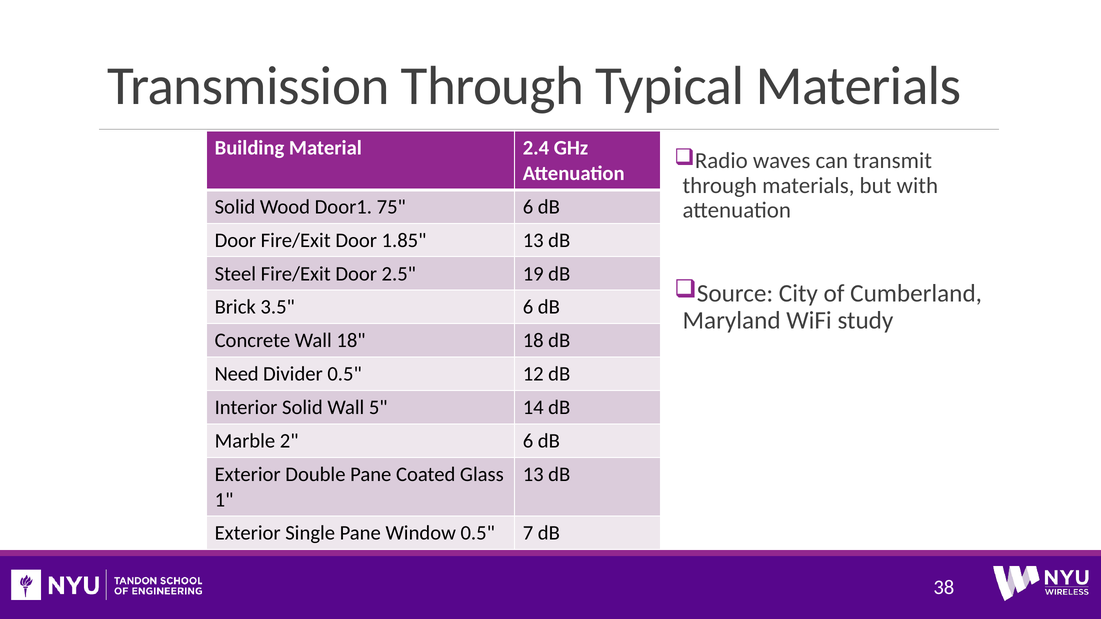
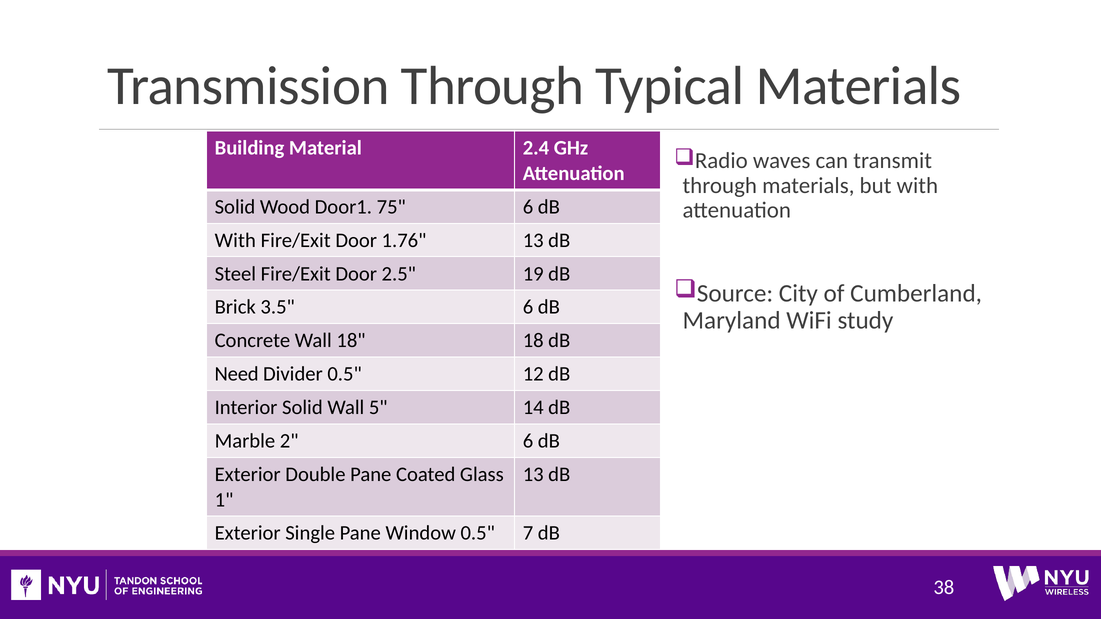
Door at (235, 240): Door -> With
1.85: 1.85 -> 1.76
